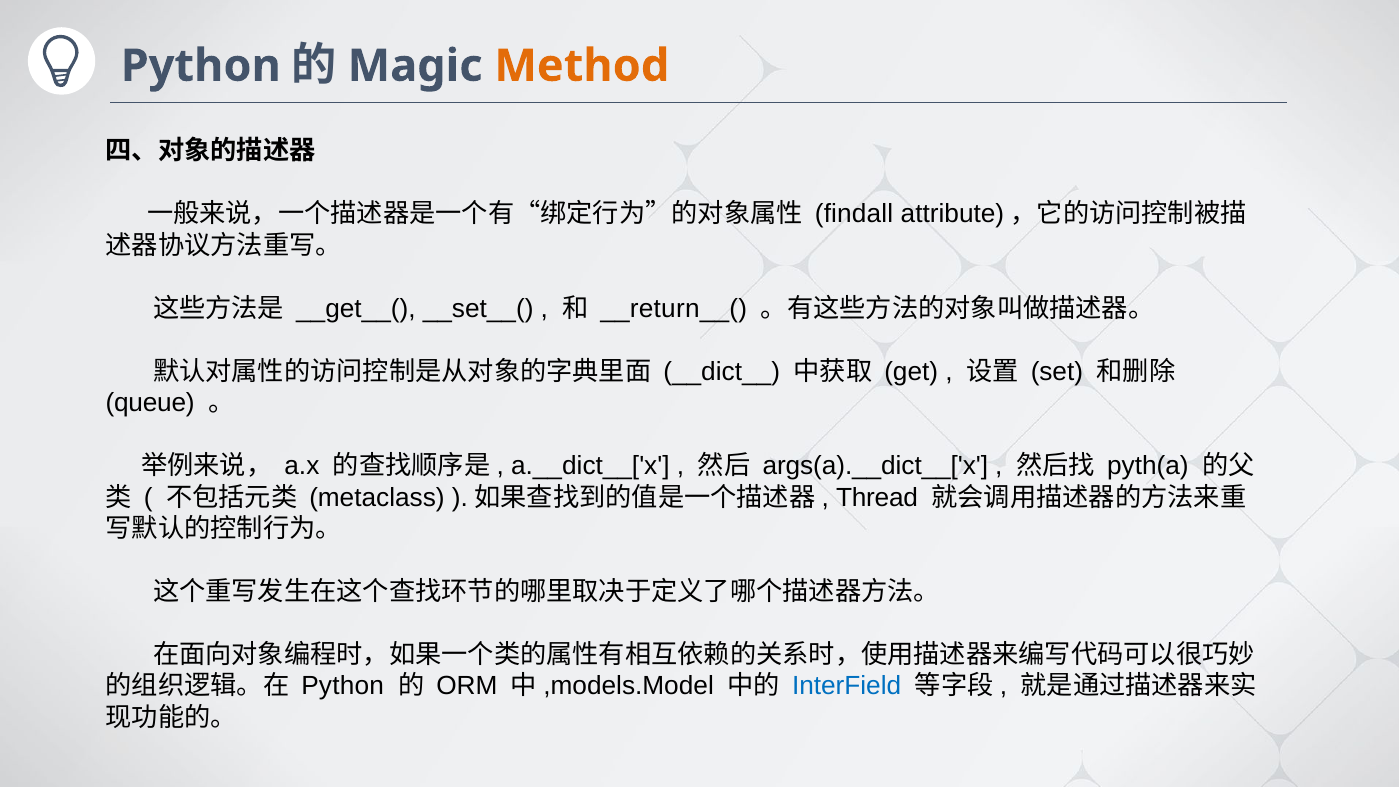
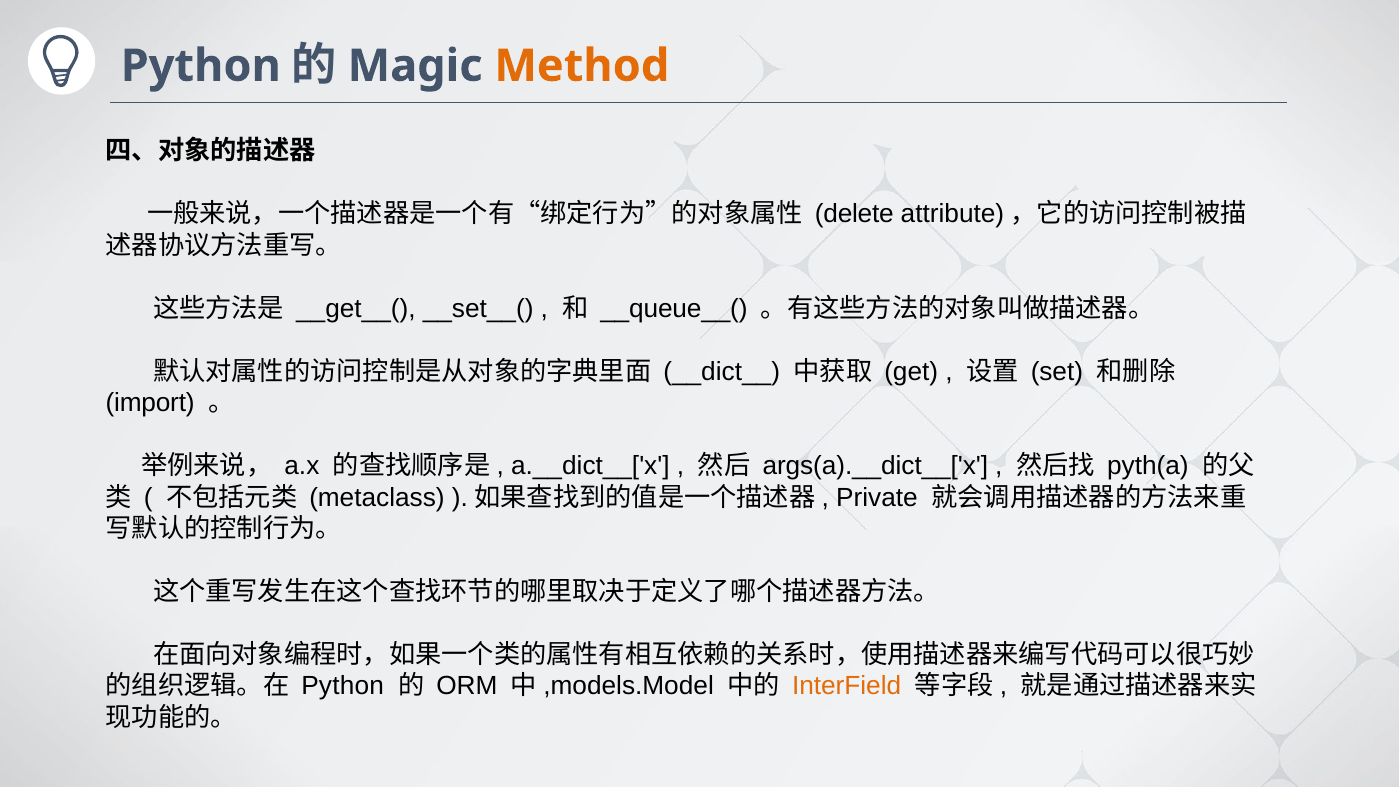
findall: findall -> delete
__return__(: __return__( -> __queue__(
queue: queue -> import
Thread: Thread -> Private
InterField colour: blue -> orange
